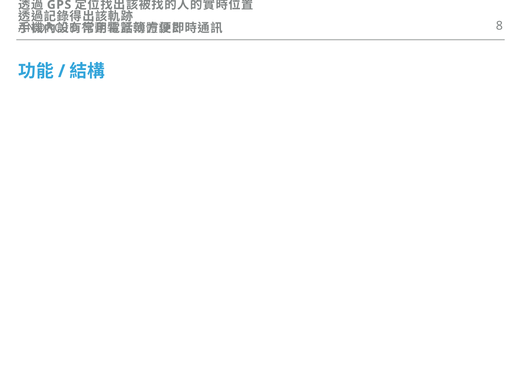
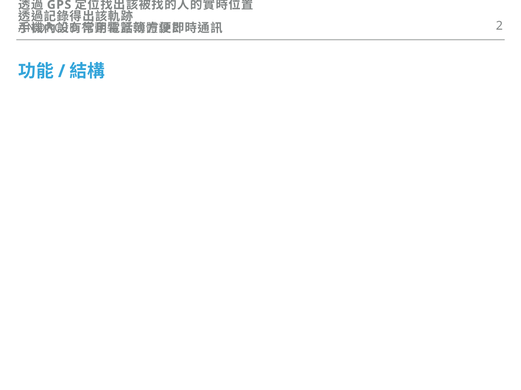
8: 8 -> 2
